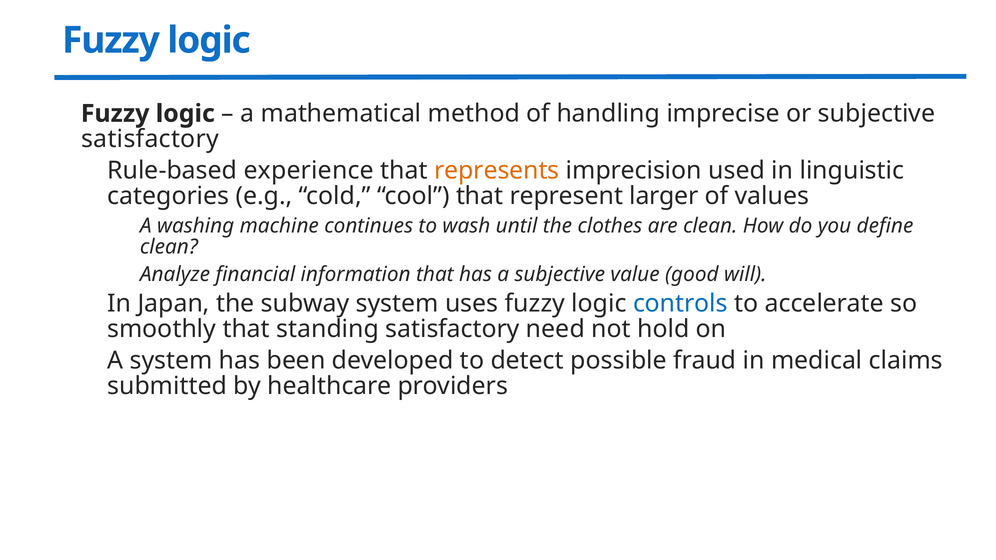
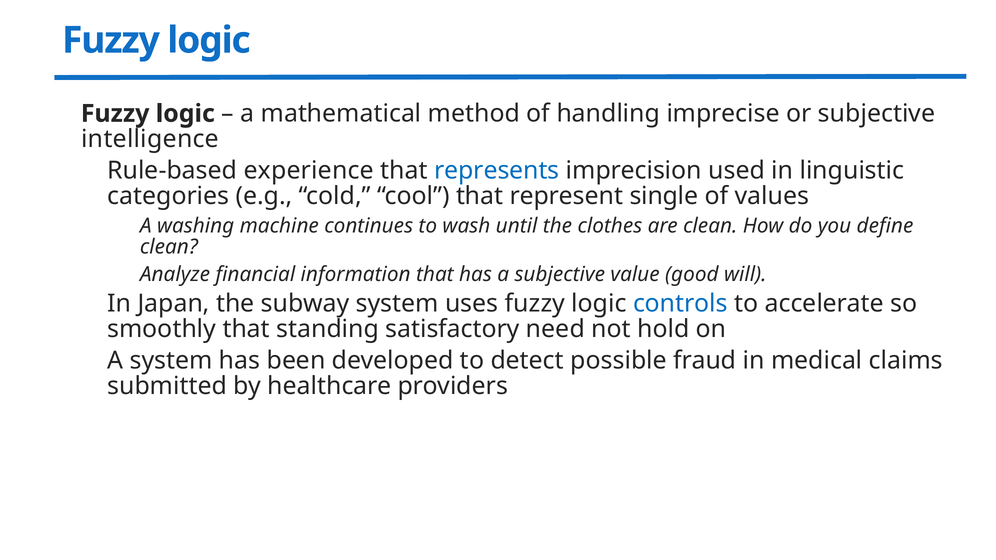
satisfactory at (150, 139): satisfactory -> intelligence
represents colour: orange -> blue
larger: larger -> single
